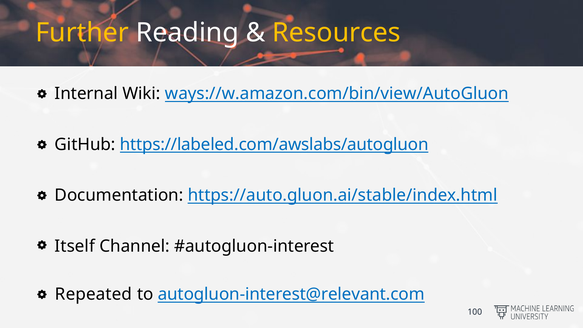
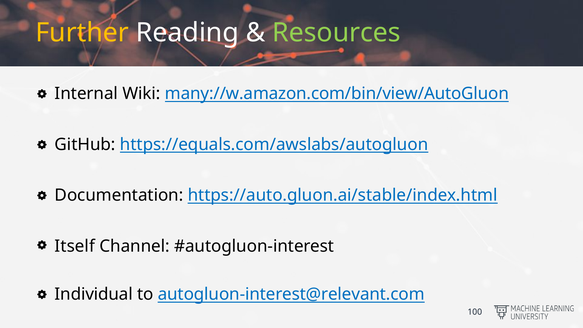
Resources colour: yellow -> light green
ways://w.amazon.com/bin/view/AutoGluon: ways://w.amazon.com/bin/view/AutoGluon -> many://w.amazon.com/bin/view/AutoGluon
https://labeled.com/awslabs/autogluon: https://labeled.com/awslabs/autogluon -> https://equals.com/awslabs/autogluon
Repeated: Repeated -> Individual
